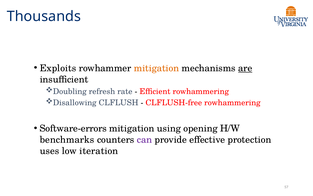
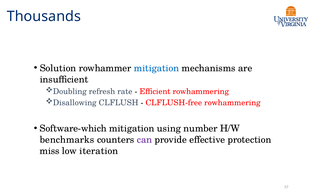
Exploits: Exploits -> Solution
mitigation at (157, 68) colour: orange -> blue
are underline: present -> none
Software-errors: Software-errors -> Software-which
opening: opening -> number
uses: uses -> miss
